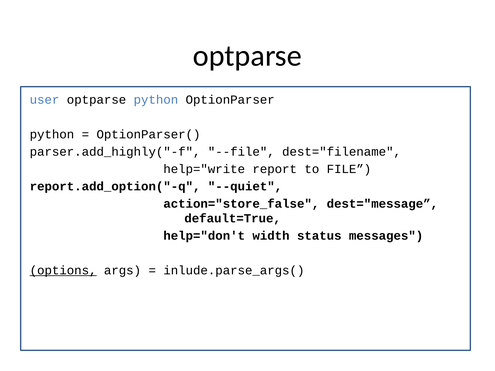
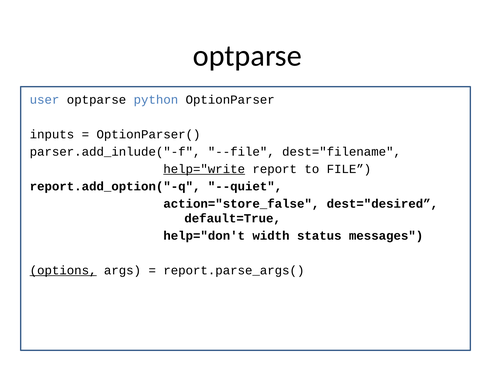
python at (52, 135): python -> inputs
parser.add_highly("-f: parser.add_highly("-f -> parser.add_inlude("-f
help="write underline: none -> present
dest="message: dest="message -> dest="desired
inlude.parse_args(: inlude.parse_args( -> report.parse_args(
